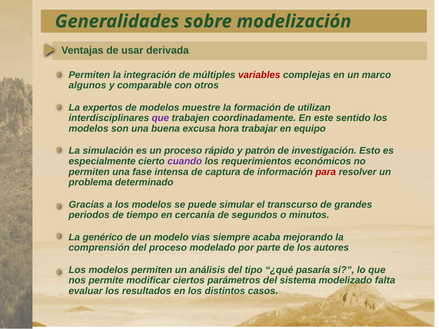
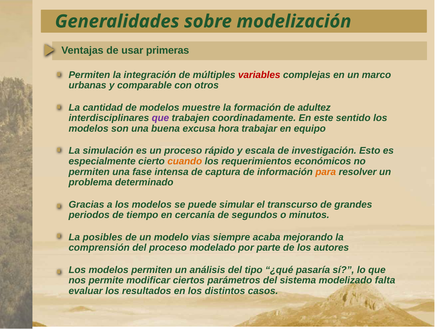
derivada: derivada -> primeras
algunos: algunos -> urbanas
expertos: expertos -> cantidad
utilizan: utilizan -> adultez
patrón: patrón -> escala
cuando colour: purple -> orange
para colour: red -> orange
genérico: genérico -> posibles
